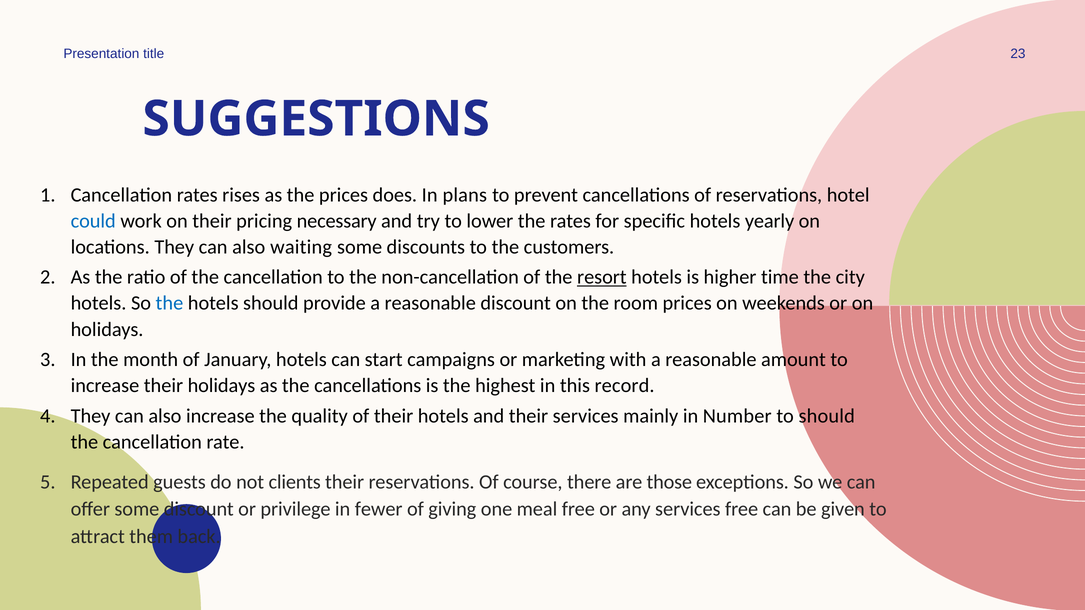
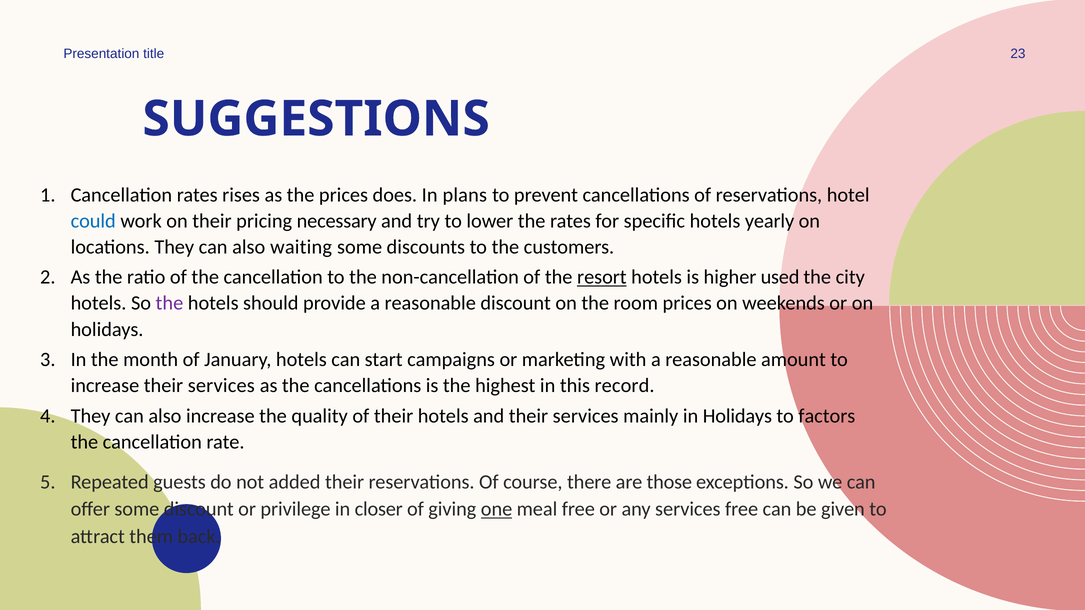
time: time -> used
the at (169, 303) colour: blue -> purple
increase their holidays: holidays -> services
in Number: Number -> Holidays
to should: should -> factors
clients: clients -> added
fewer: fewer -> closer
one underline: none -> present
